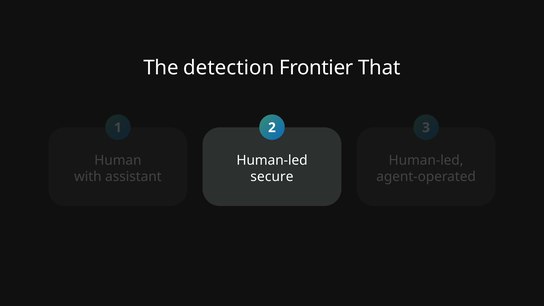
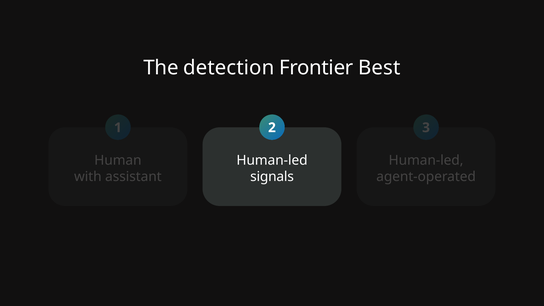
That: That -> Best
secure: secure -> signals
